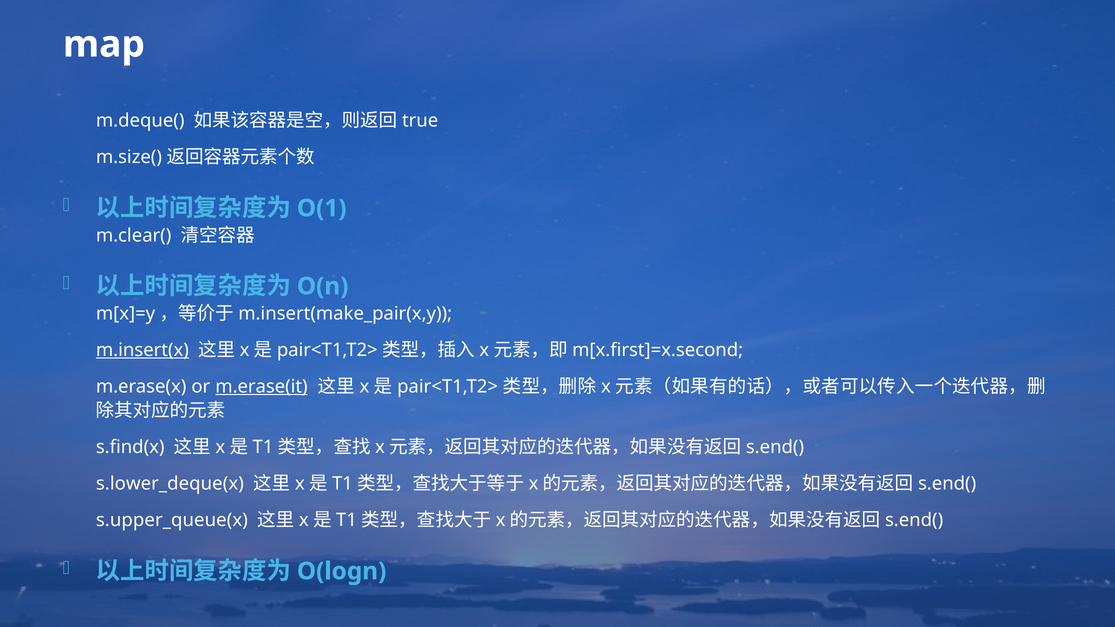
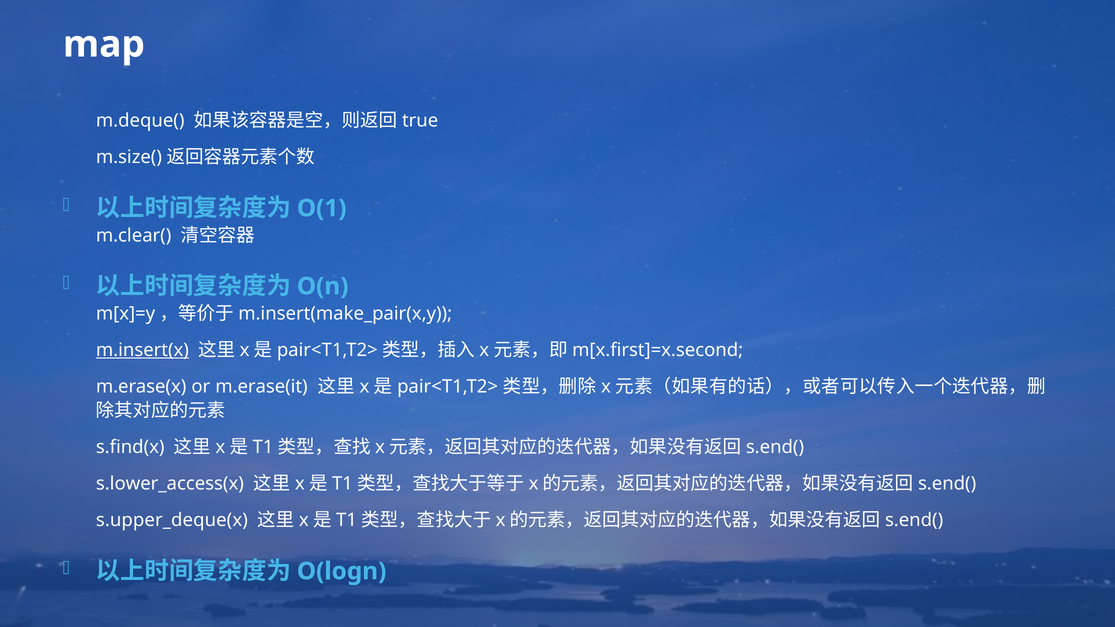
m.erase(it underline: present -> none
s.lower_deque(x: s.lower_deque(x -> s.lower_access(x
s.upper_queue(x: s.upper_queue(x -> s.upper_deque(x
